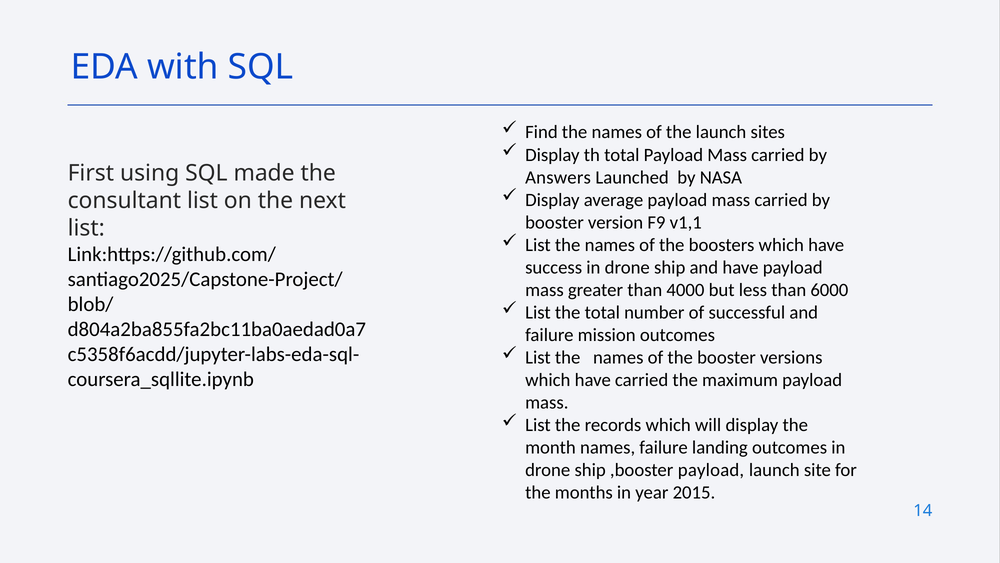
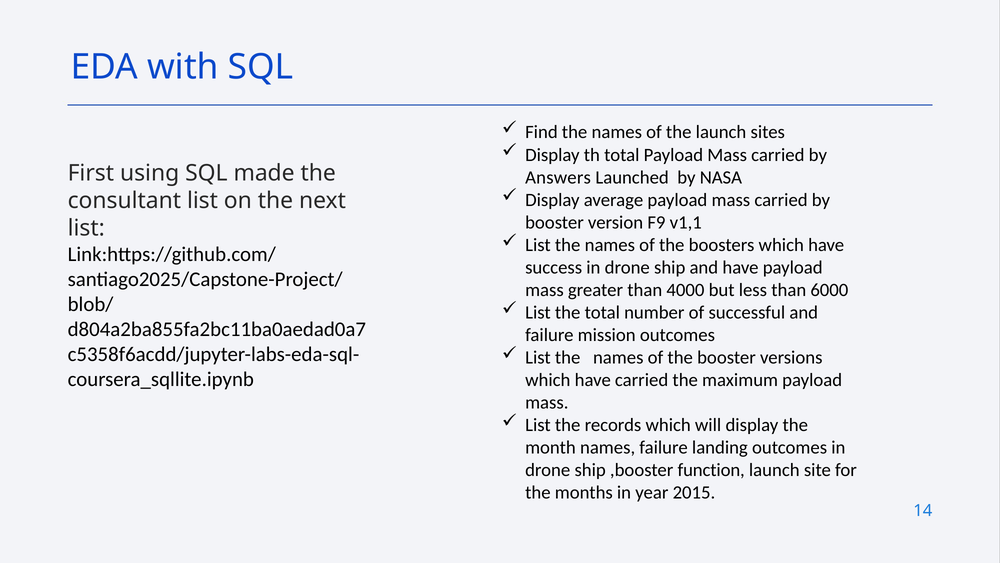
,booster payload: payload -> function
